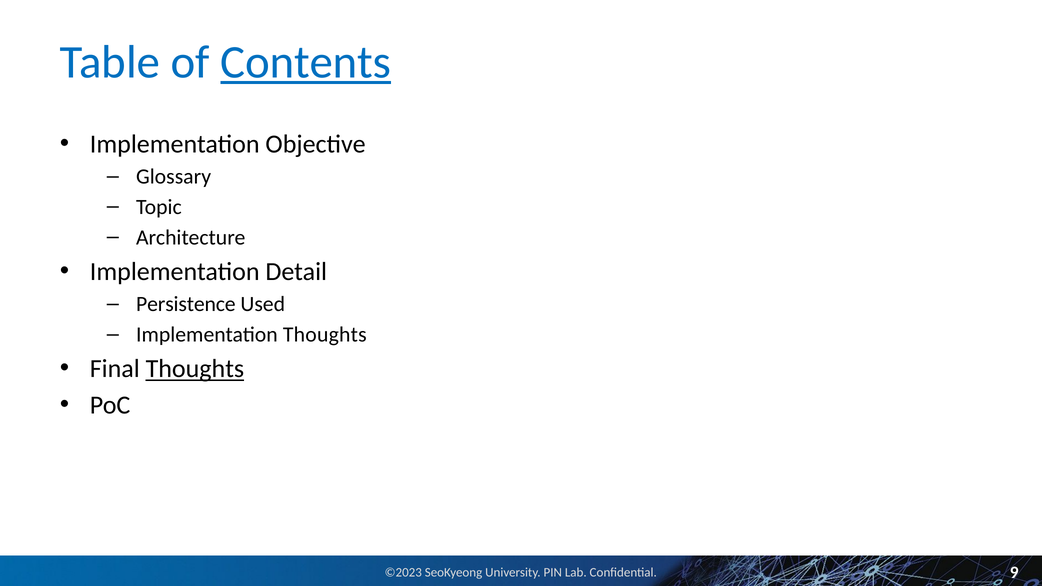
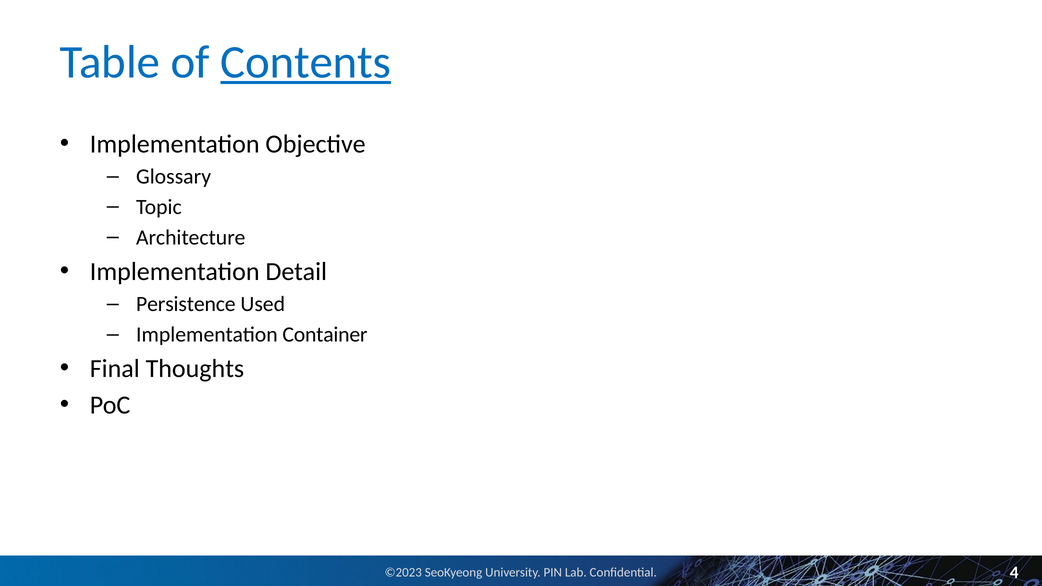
Implementation Thoughts: Thoughts -> Container
Thoughts at (195, 369) underline: present -> none
9: 9 -> 4
